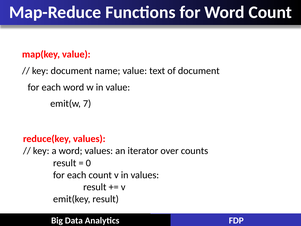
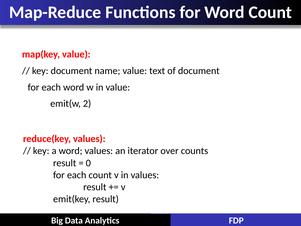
7: 7 -> 2
